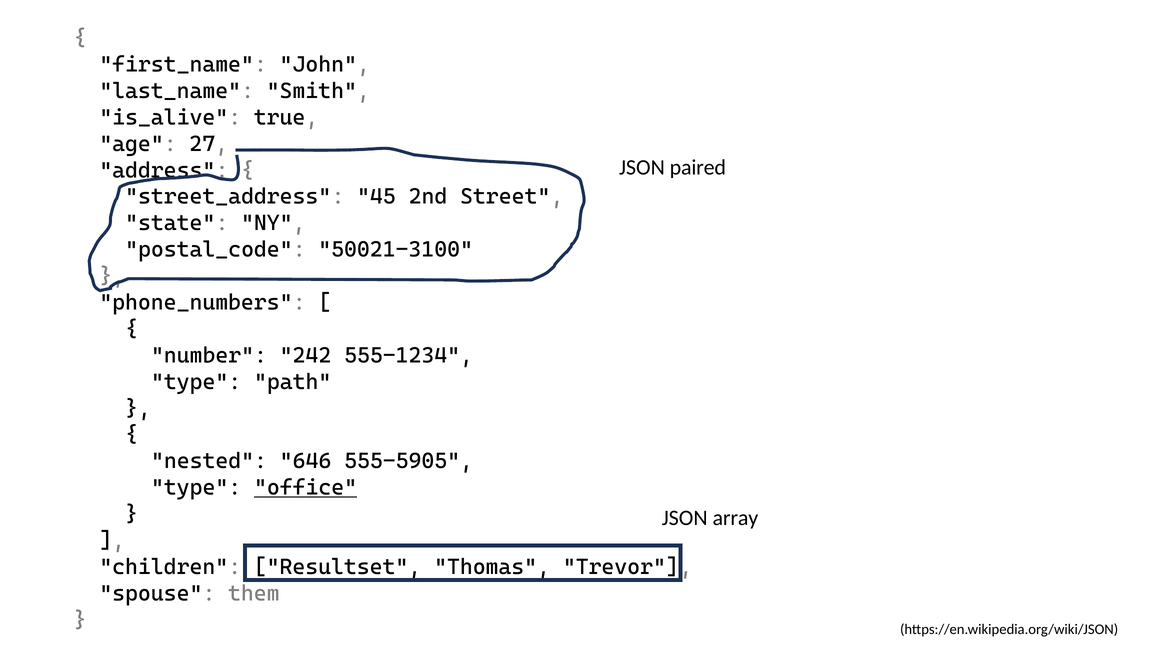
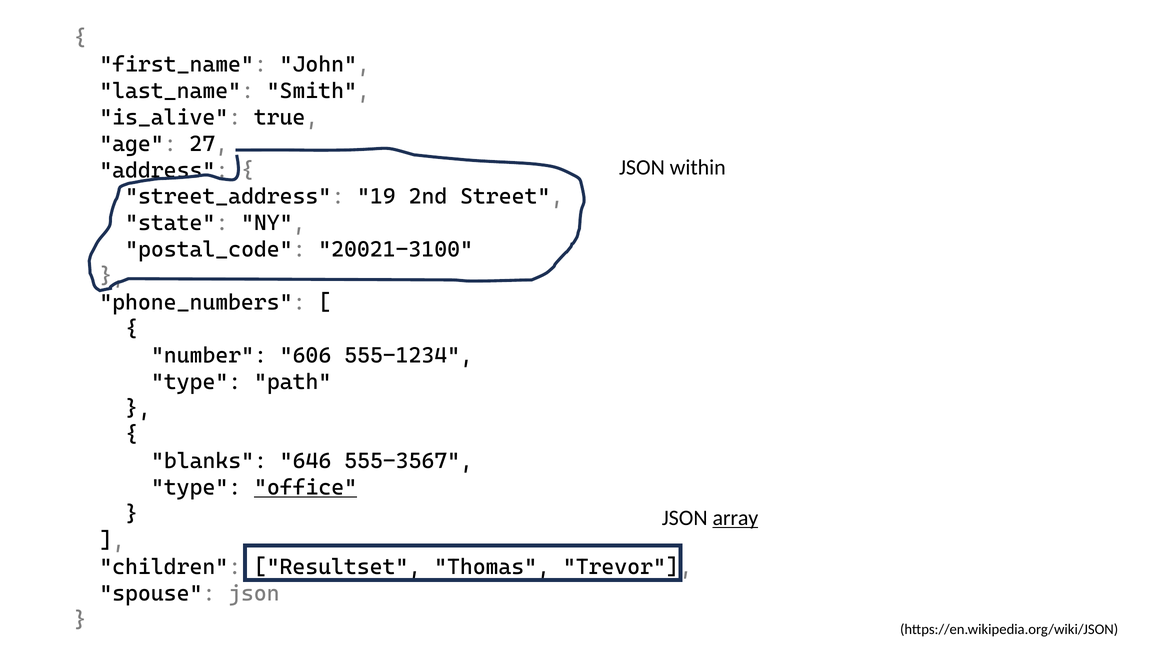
paired: paired -> within
45: 45 -> 19
50021-3100: 50021-3100 -> 20021-3100
242: 242 -> 606
nested: nested -> blanks
555-5905: 555-5905 -> 555-3567
array underline: none -> present
spouse them: them -> json
